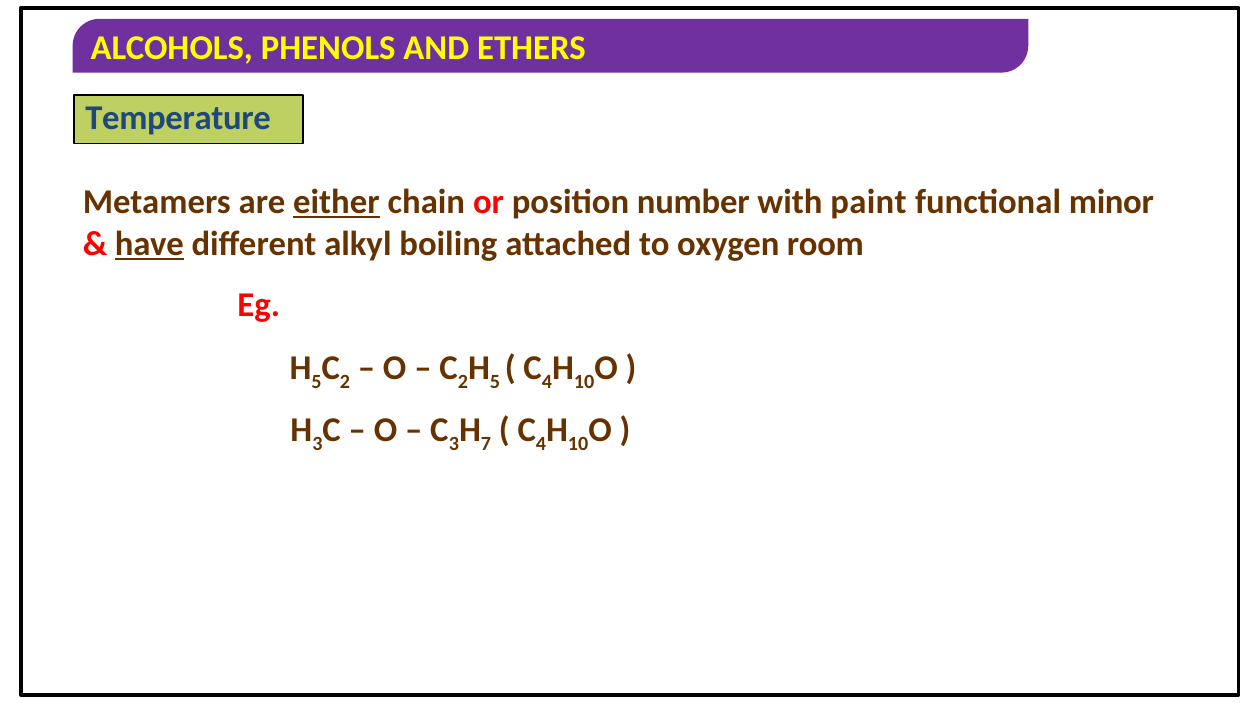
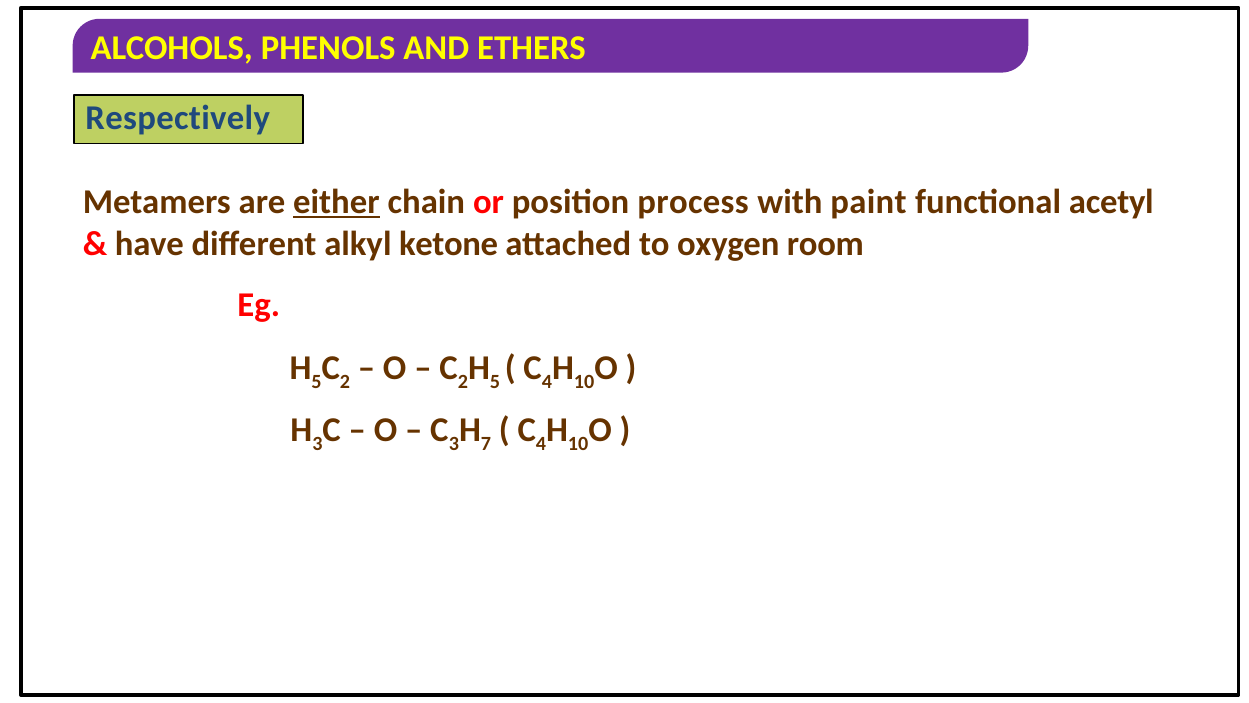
Temperature: Temperature -> Respectively
number: number -> process
minor: minor -> acetyl
have underline: present -> none
boiling: boiling -> ketone
